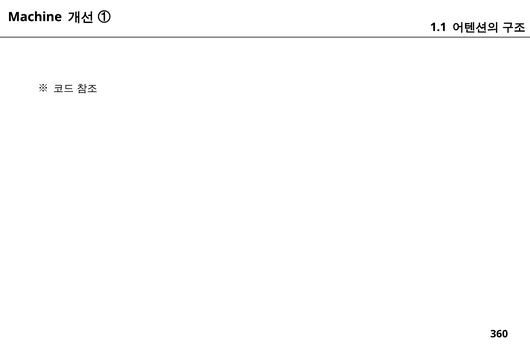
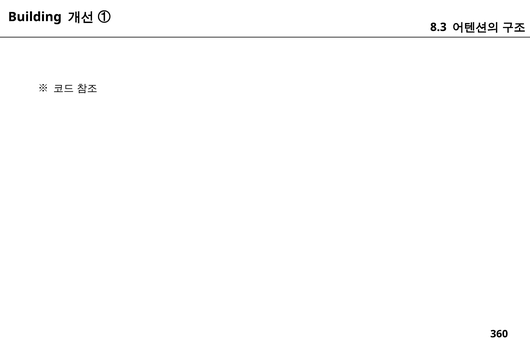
Machine: Machine -> Building
1.1: 1.1 -> 8.3
